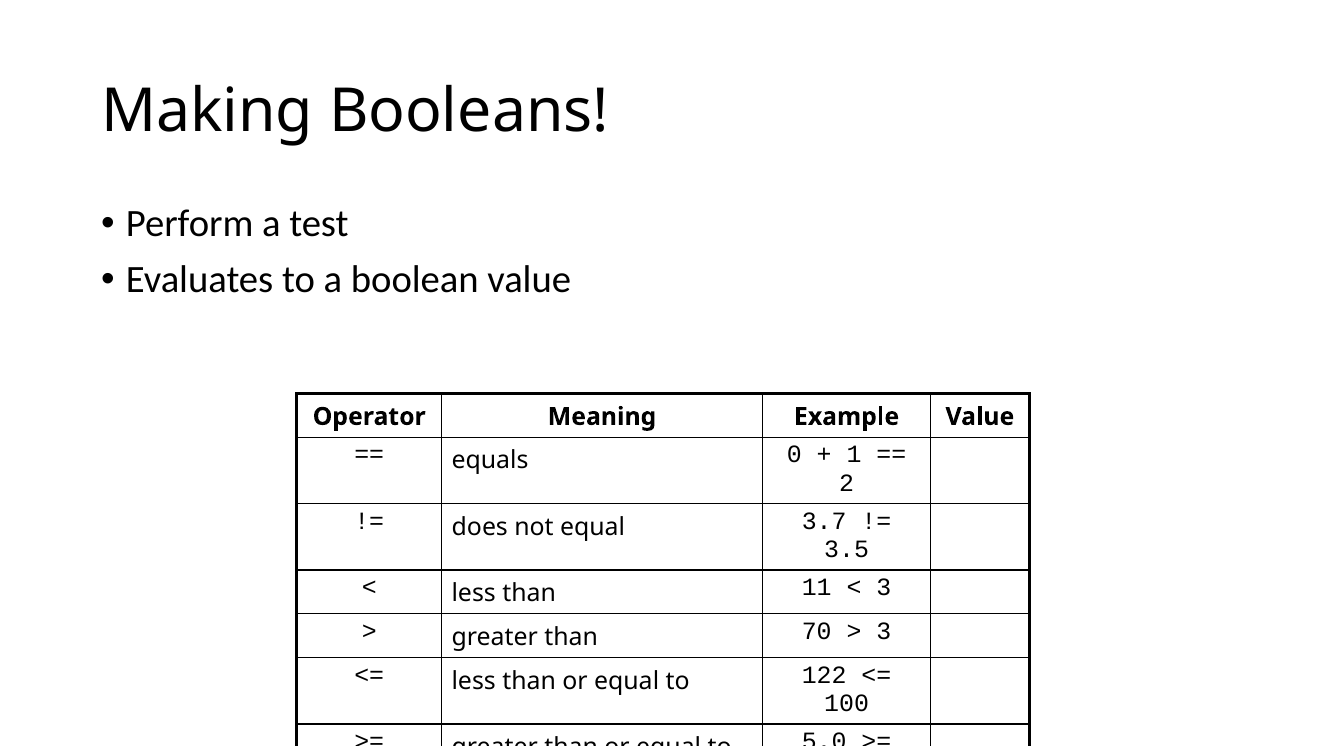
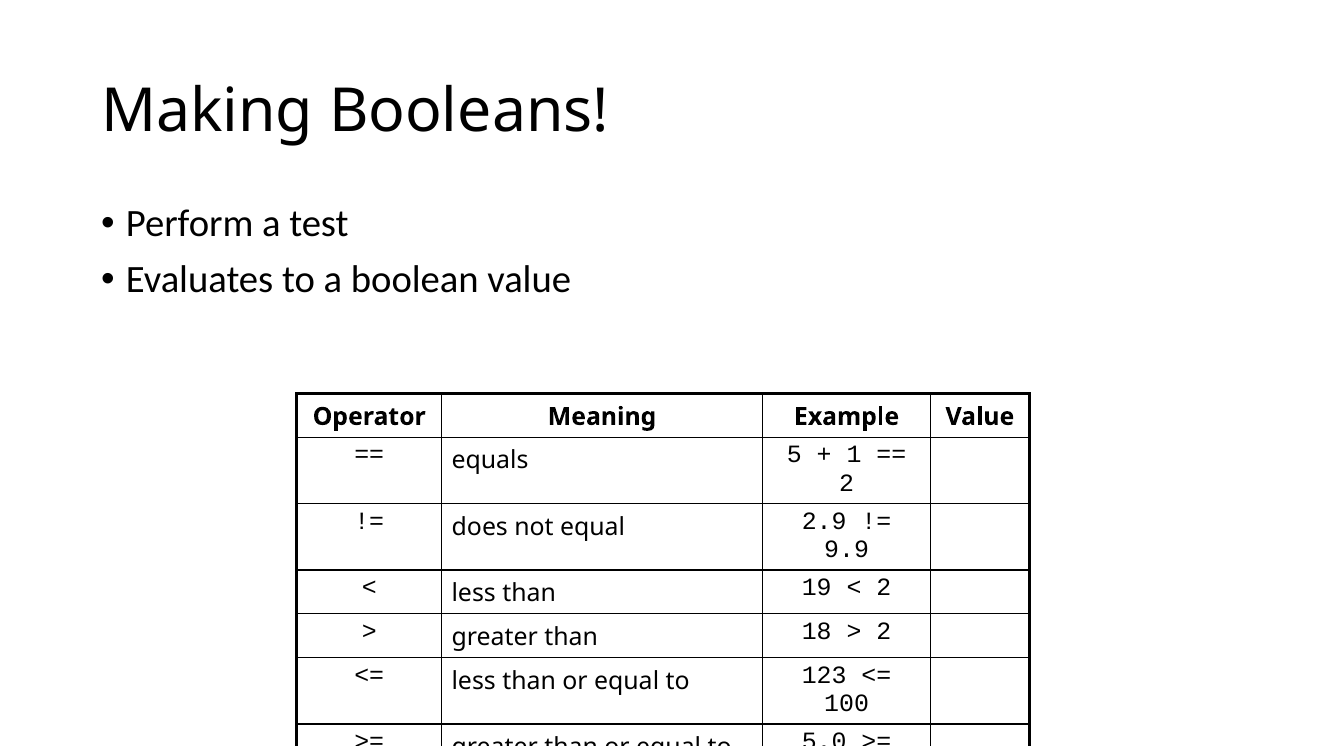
0: 0 -> 5
3.7: 3.7 -> 2.9
3.5: 3.5 -> 9.9
11: 11 -> 19
3 at (884, 587): 3 -> 2
70: 70 -> 18
3 at (884, 631): 3 -> 2
122: 122 -> 123
